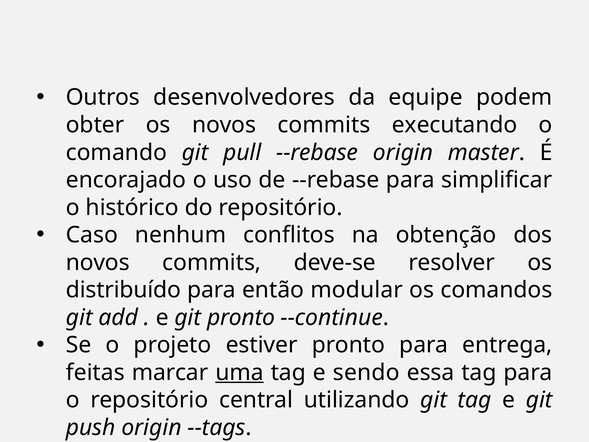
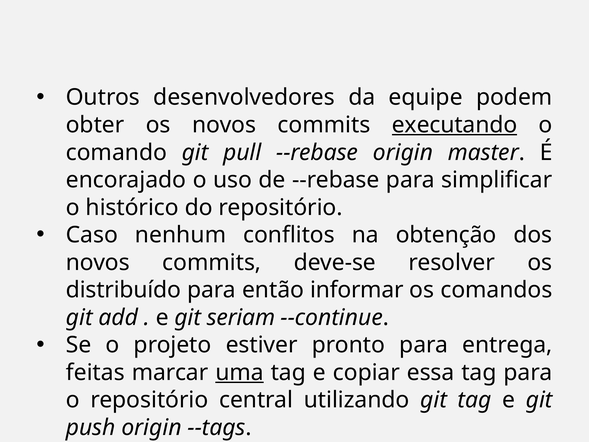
executando underline: none -> present
modular: modular -> informar
git pronto: pronto -> seriam
sendo: sendo -> copiar
